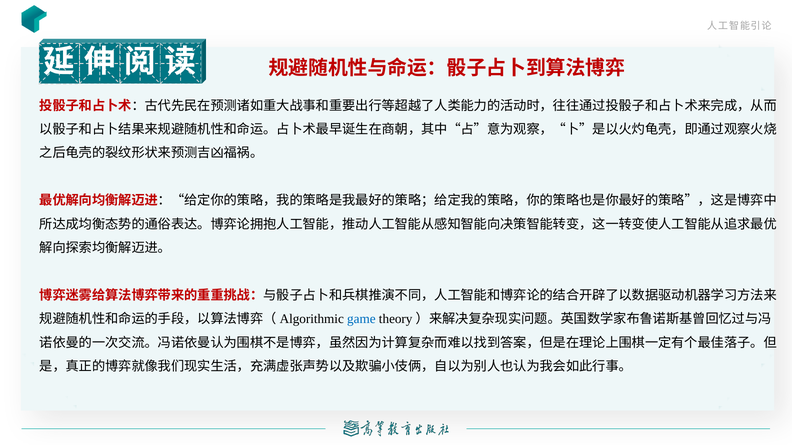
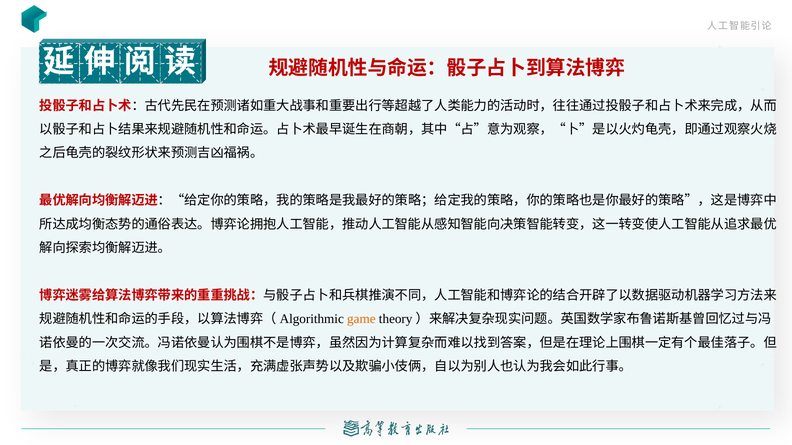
game colour: blue -> orange
